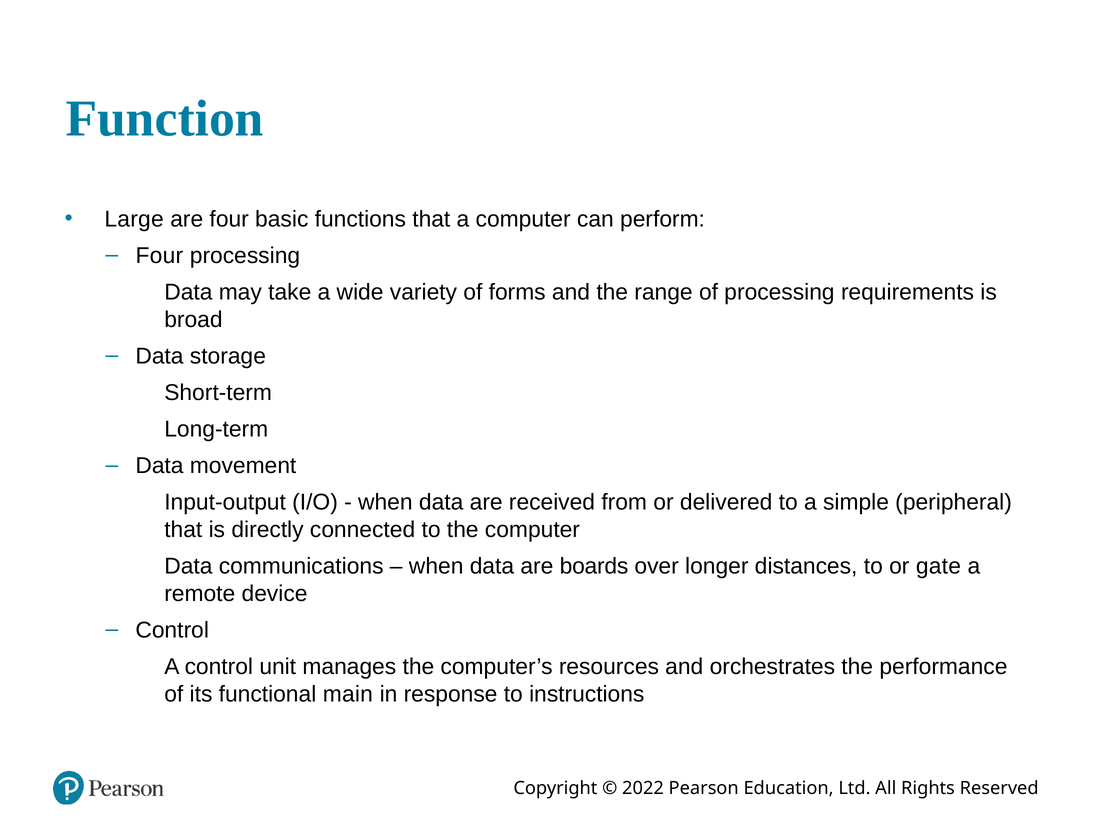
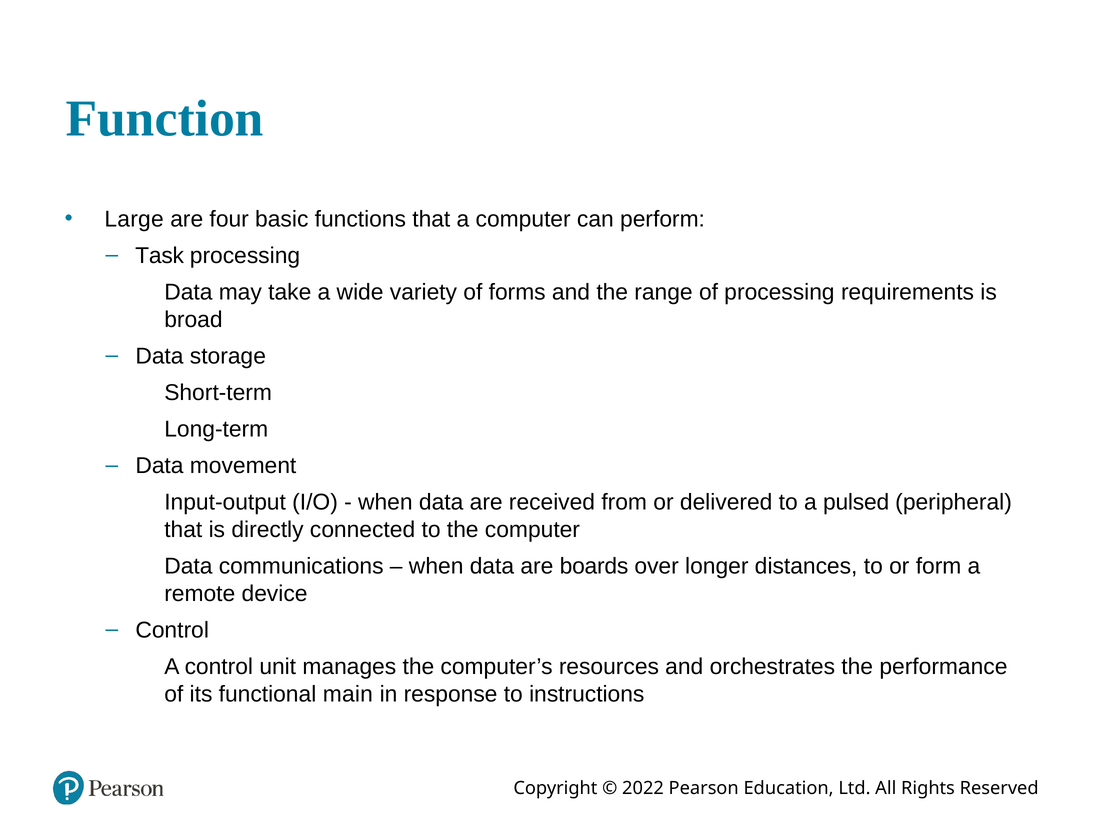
Four at (159, 256): Four -> Task
simple: simple -> pulsed
gate: gate -> form
